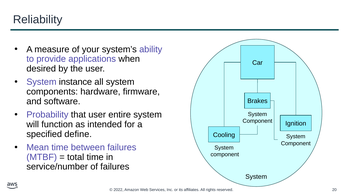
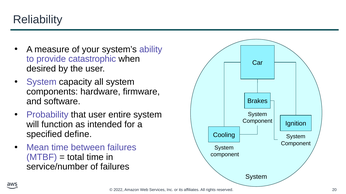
applications: applications -> catastrophic
instance: instance -> capacity
